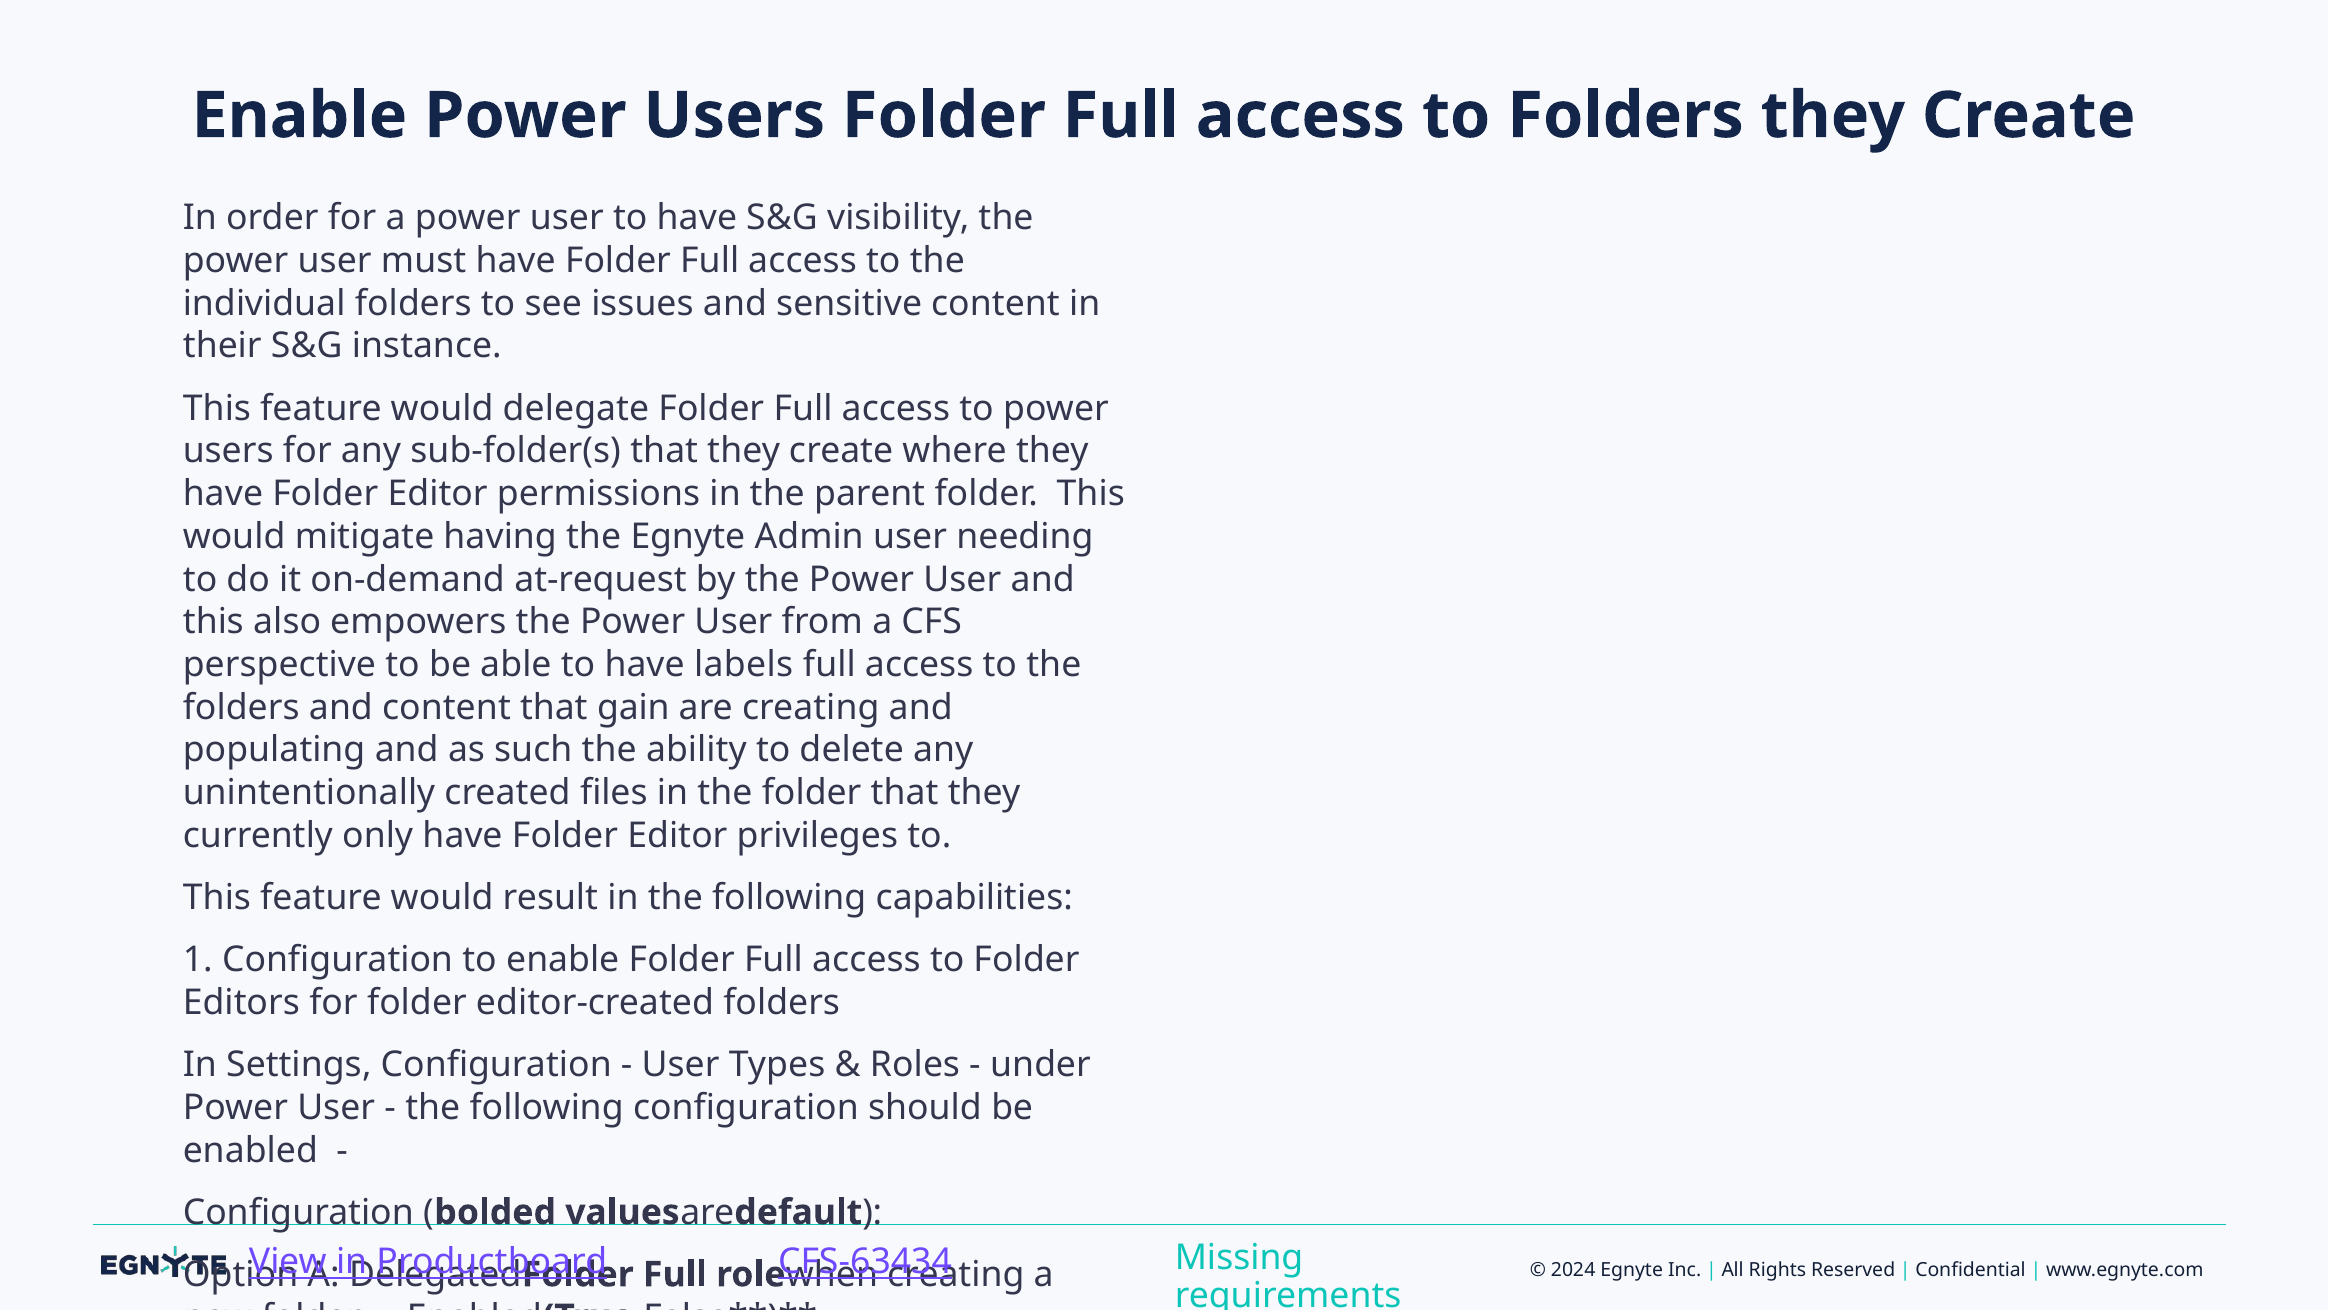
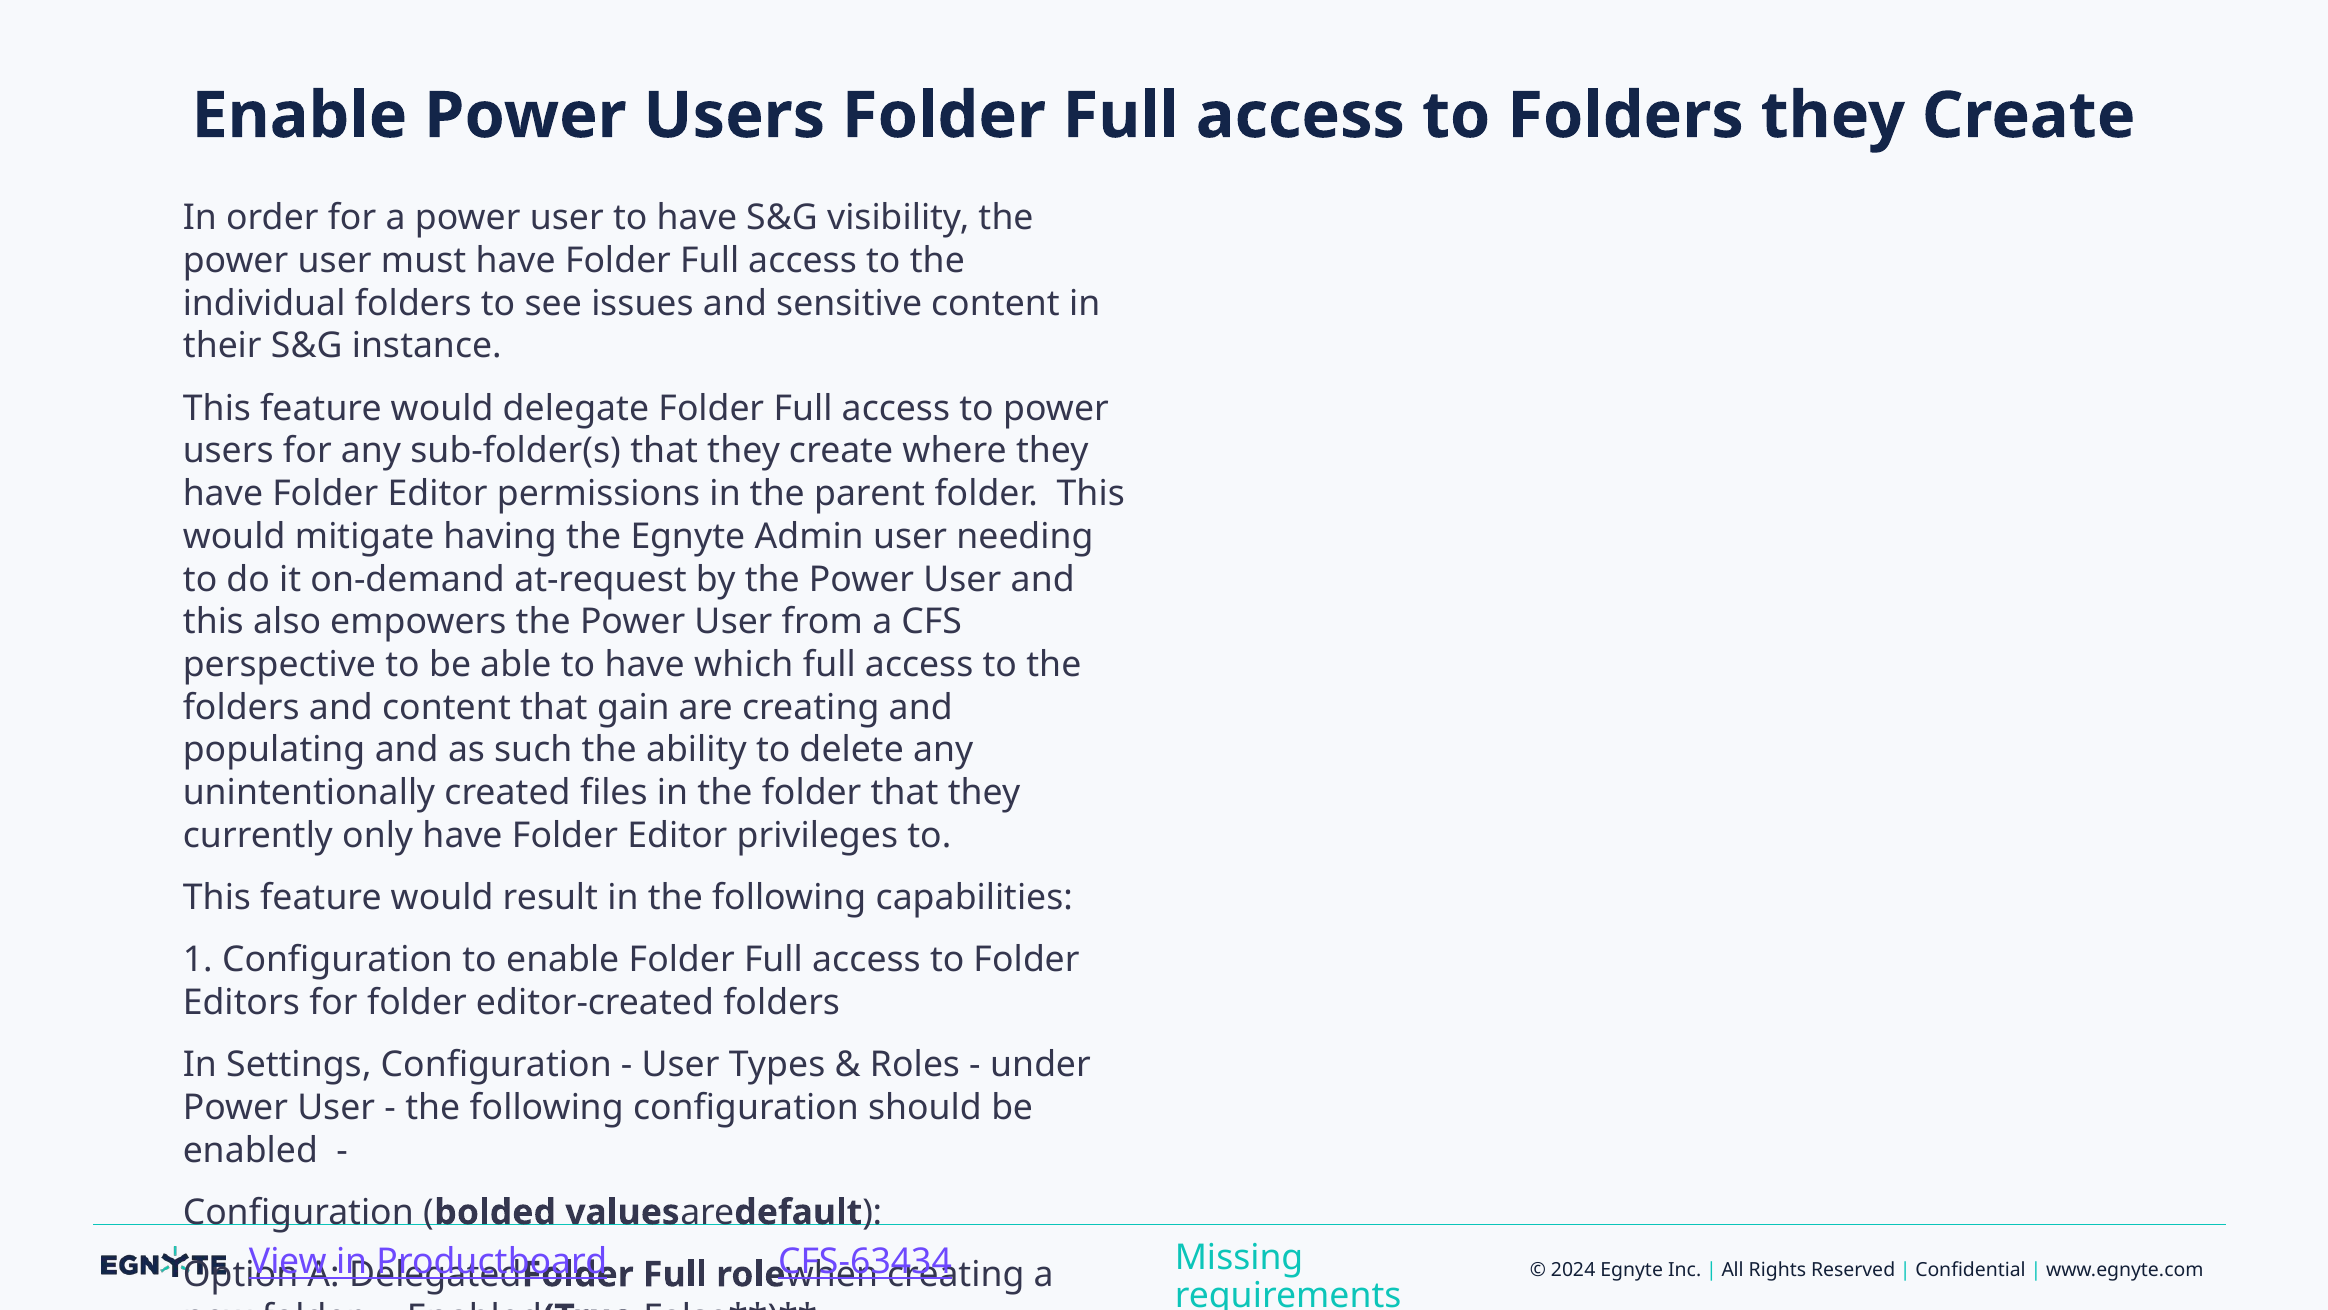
labels: labels -> which
